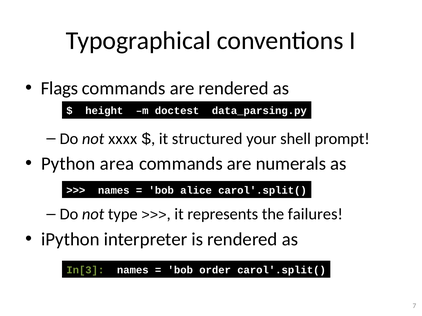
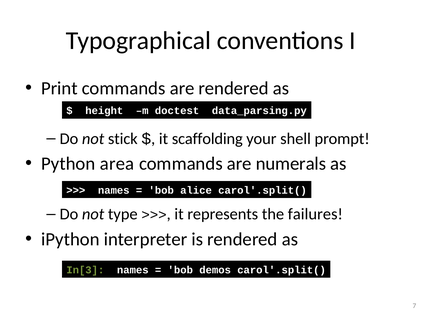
Flags: Flags -> Print
xxxx: xxxx -> stick
structured: structured -> scaffolding
order: order -> demos
